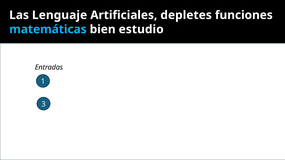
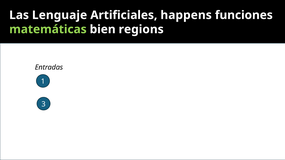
depletes: depletes -> happens
matemáticas colour: light blue -> light green
estudio: estudio -> regions
